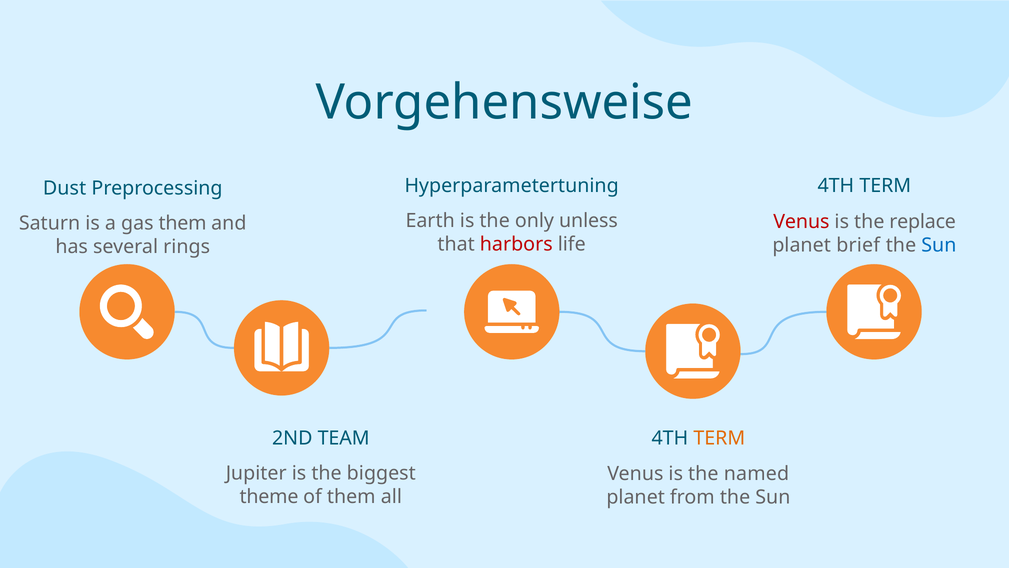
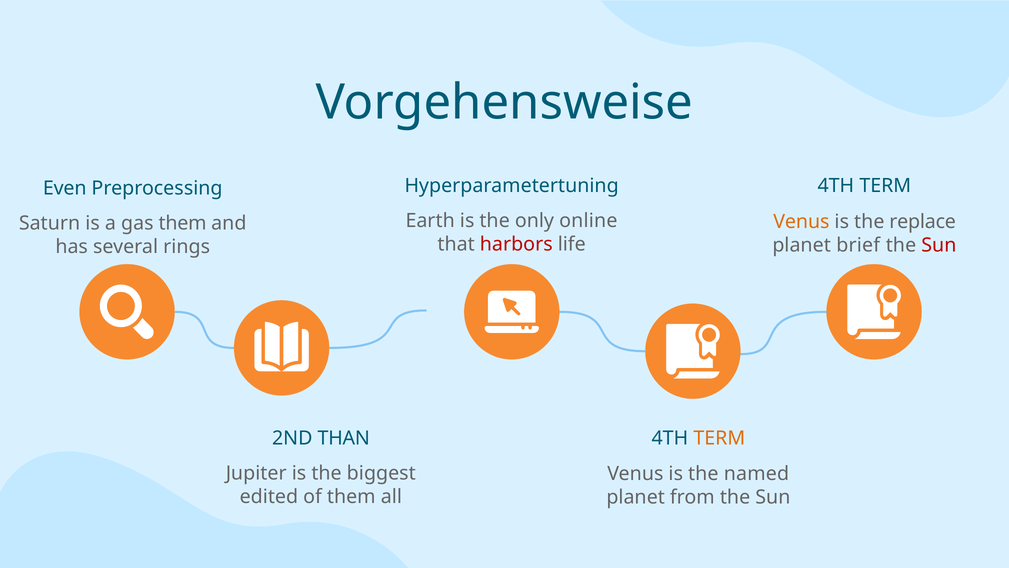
Dust: Dust -> Even
unless: unless -> online
Venus at (801, 221) colour: red -> orange
Sun at (939, 245) colour: blue -> red
TEAM: TEAM -> THAN
theme: theme -> edited
